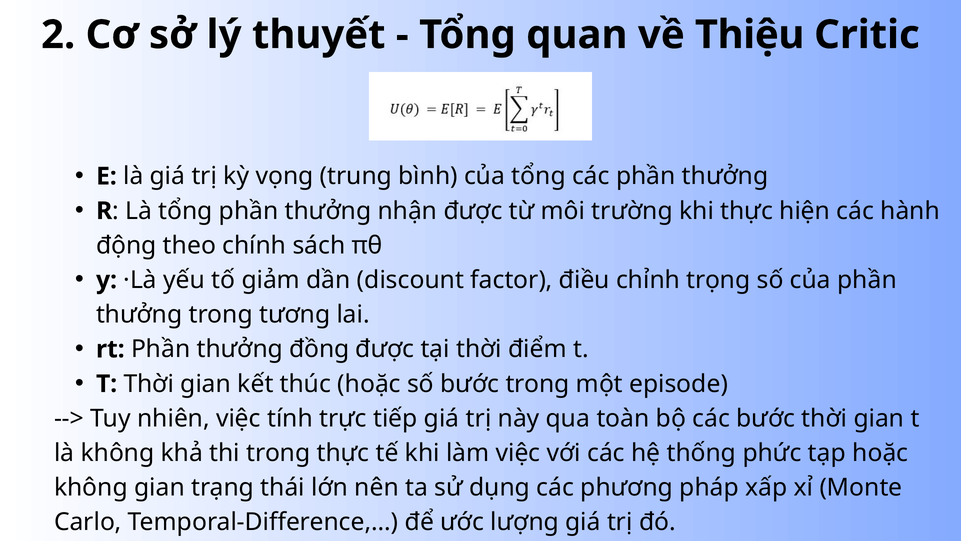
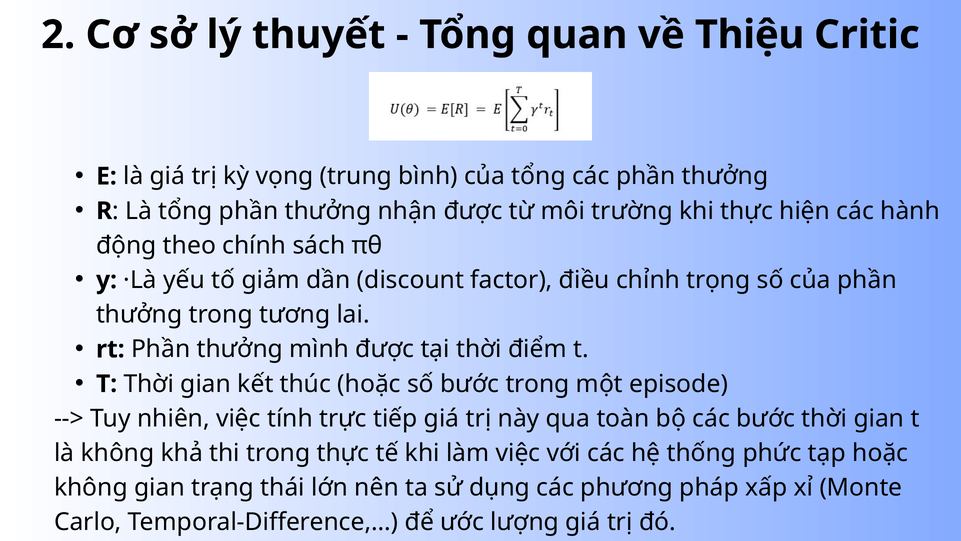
đồng: đồng -> mình
